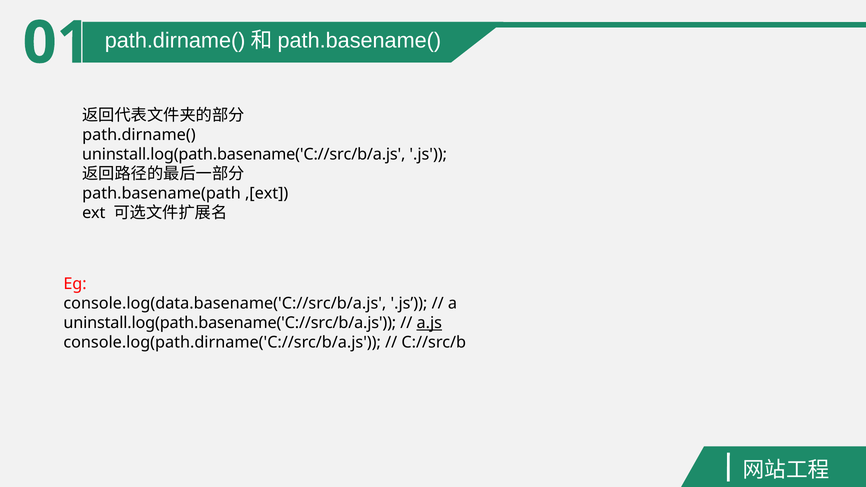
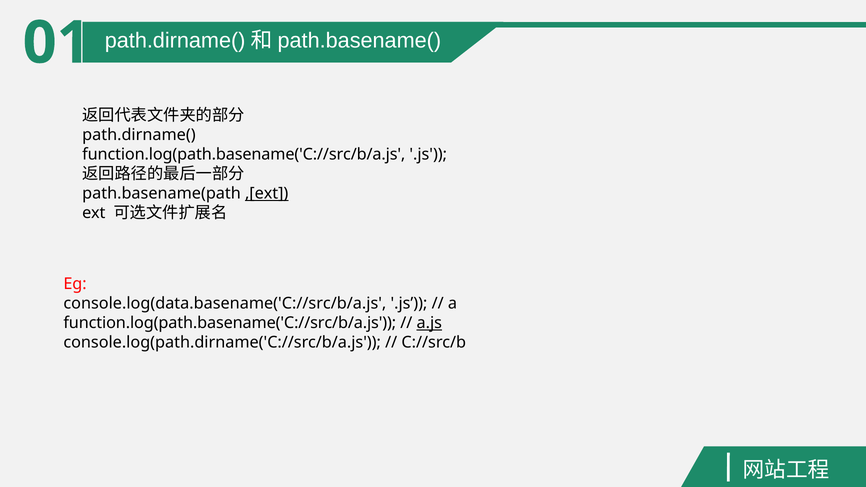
uninstall.log(path.basename('C://src/b/a.js at (244, 155): uninstall.log(path.basename('C://src/b/a.js -> function.log(path.basename('C://src/b/a.js
,[ext underline: none -> present
uninstall.log(path.basename('C://src/b/a.js at (230, 323): uninstall.log(path.basename('C://src/b/a.js -> function.log(path.basename('C://src/b/a.js
